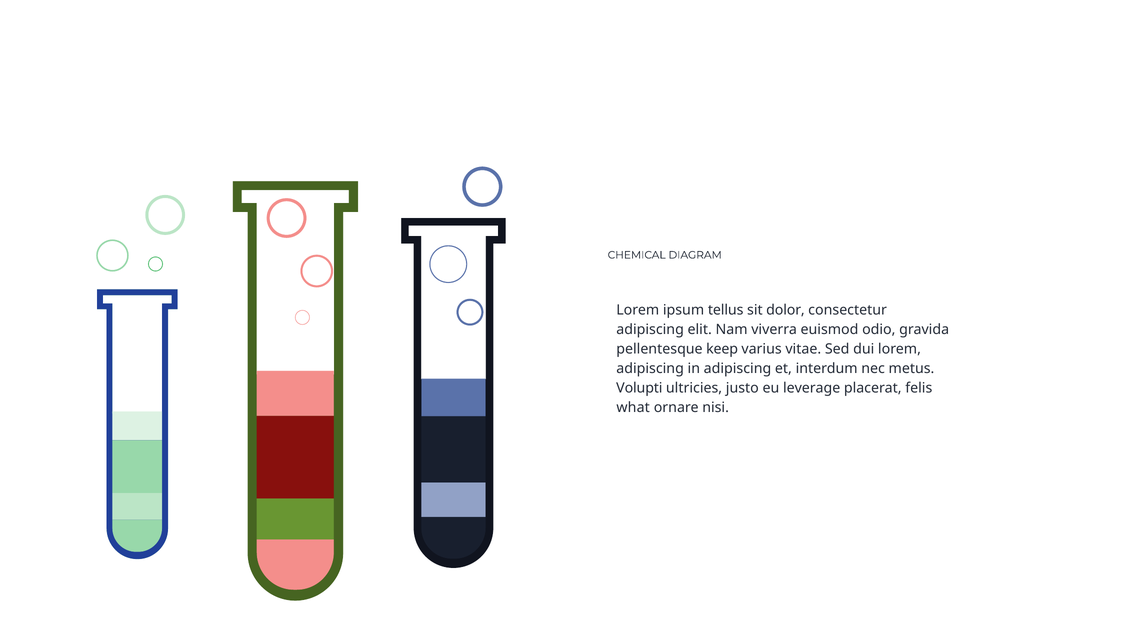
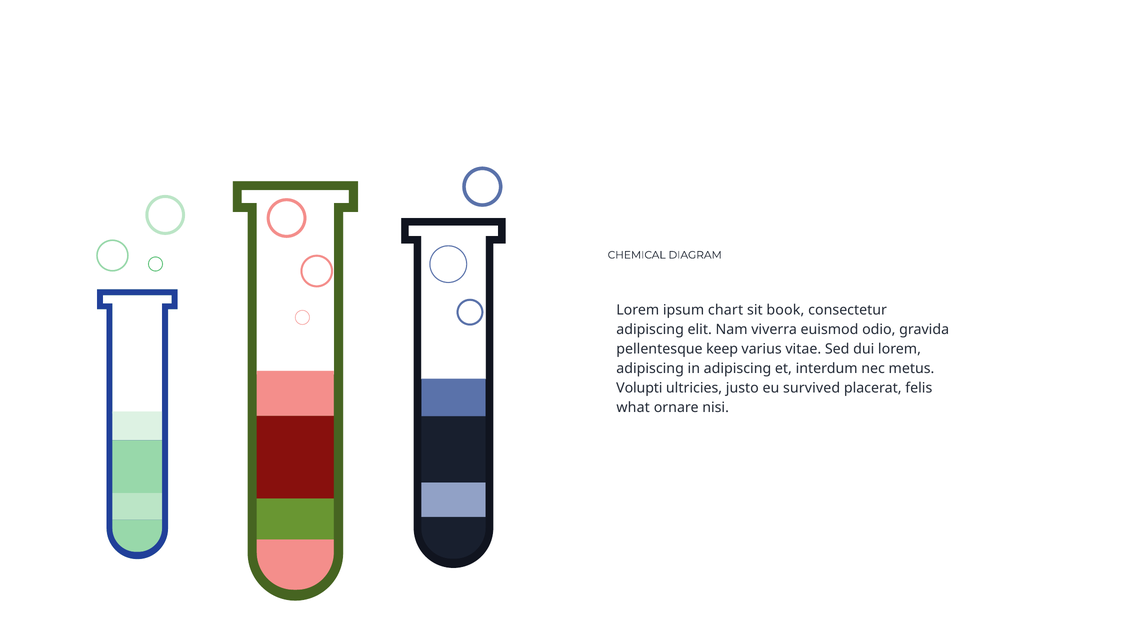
tellus: tellus -> chart
dolor: dolor -> book
leverage: leverage -> survived
